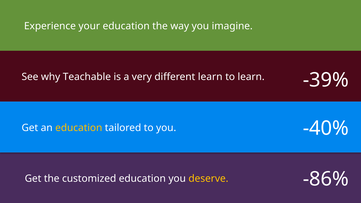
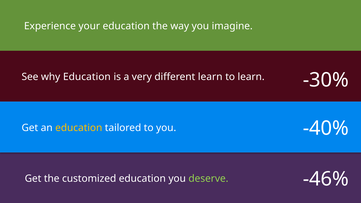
why Teachable: Teachable -> Education
-39%: -39% -> -30%
-86%: -86% -> -46%
deserve colour: yellow -> light green
